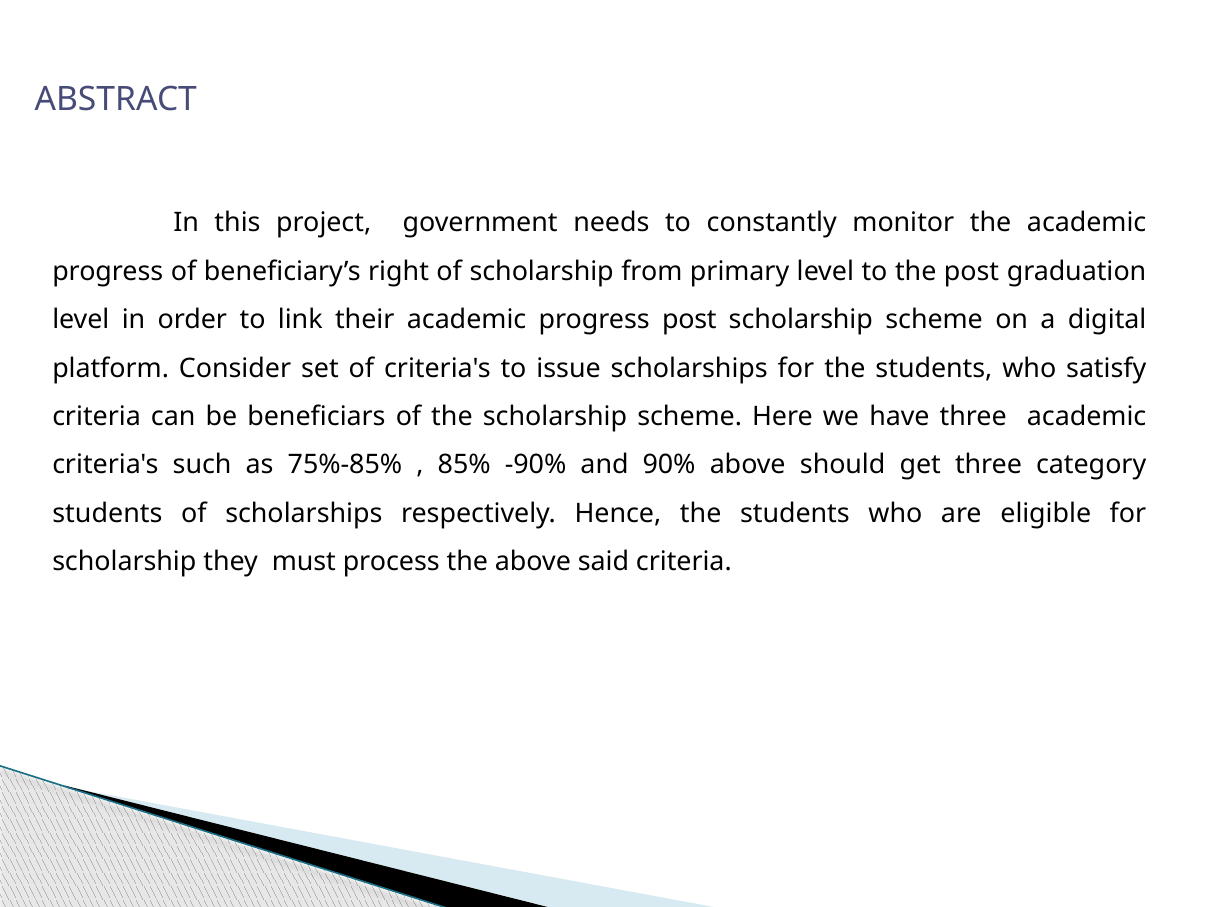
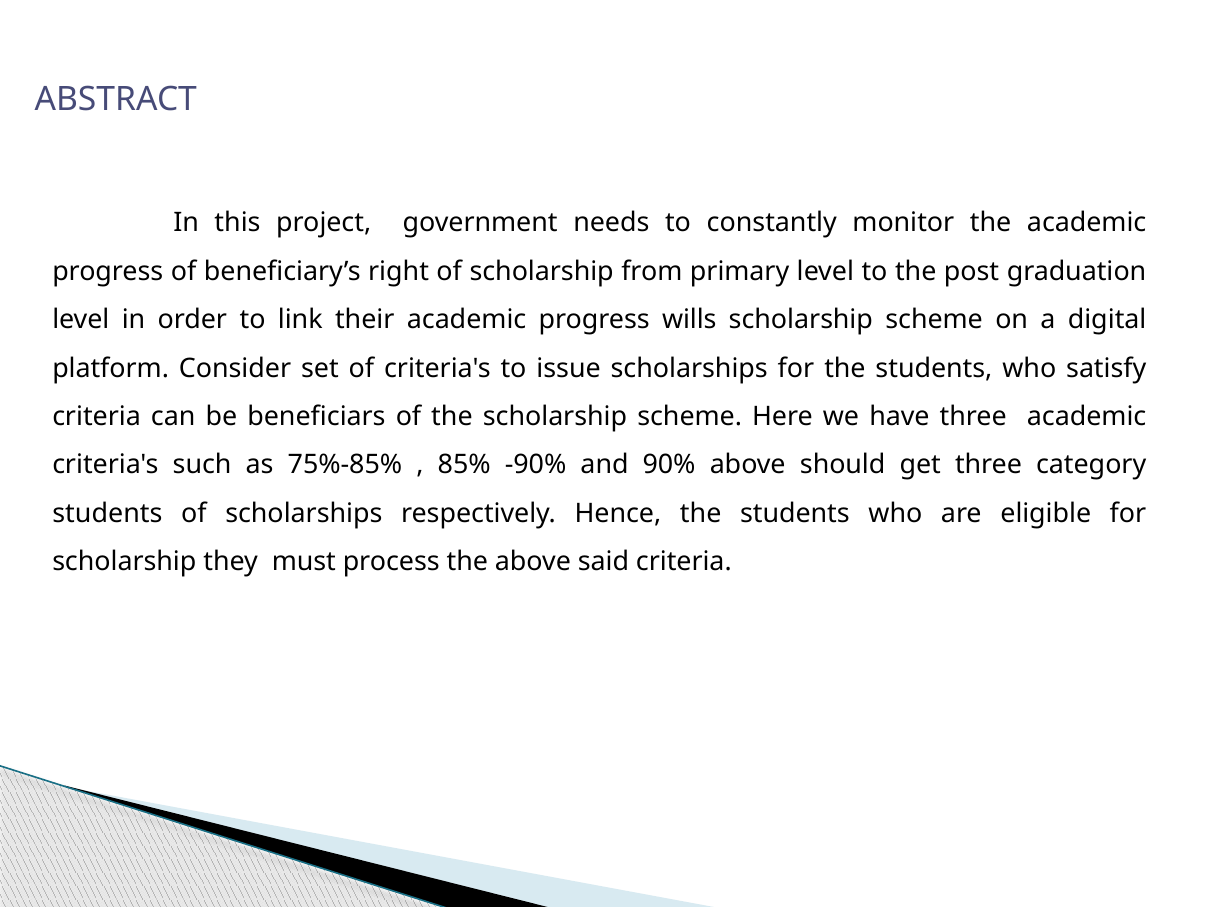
progress post: post -> wills
